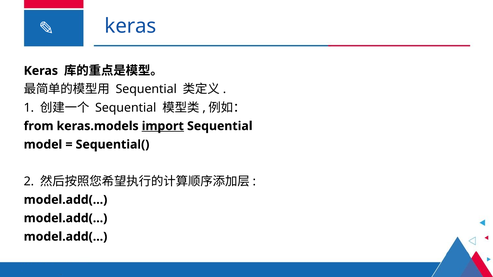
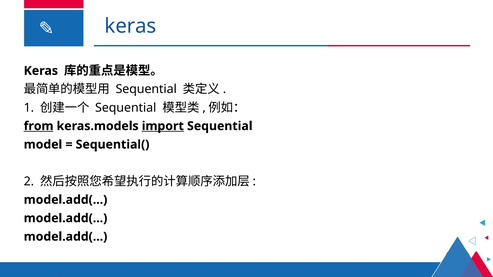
from underline: none -> present
